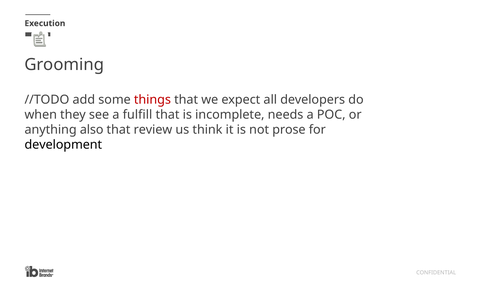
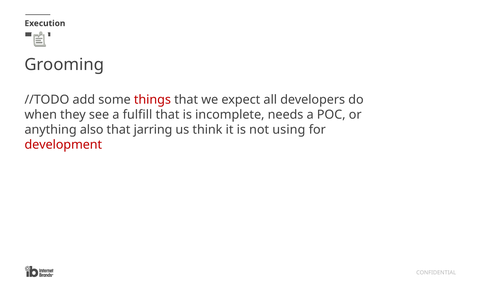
review: review -> jarring
prose: prose -> using
development colour: black -> red
